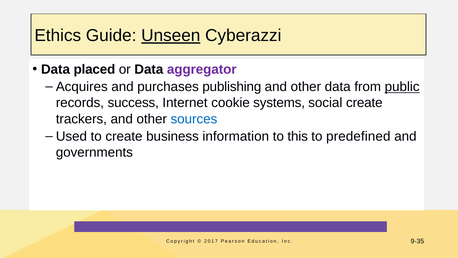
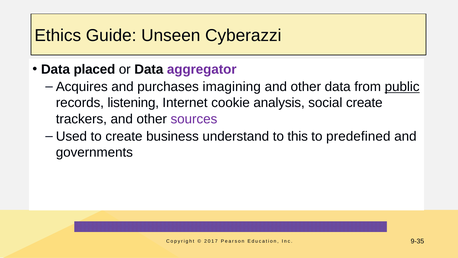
Unseen underline: present -> none
publishing: publishing -> imagining
success: success -> listening
systems: systems -> analysis
sources colour: blue -> purple
information: information -> understand
